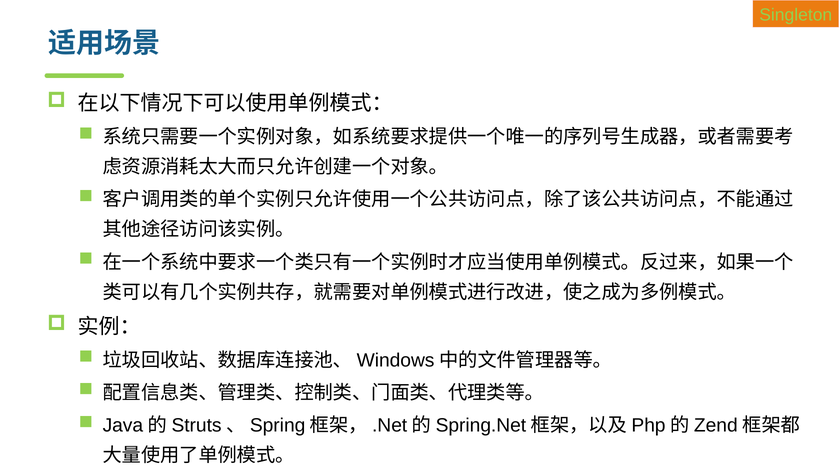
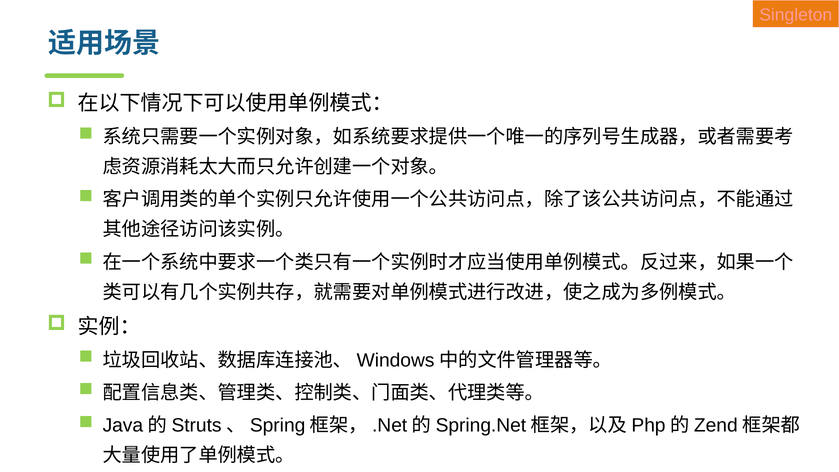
Singleton colour: light green -> pink
